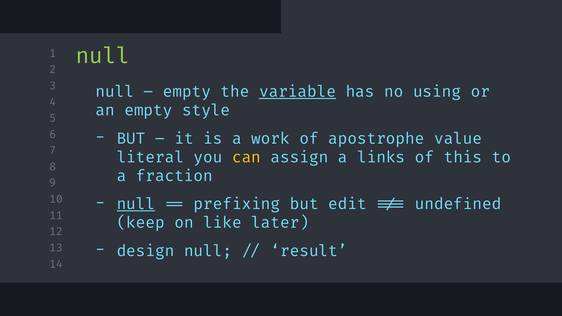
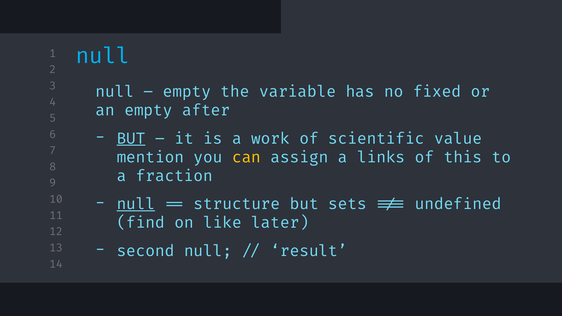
null at (103, 56) colour: light green -> light blue
variable underline: present -> none
using: using -> fixed
style: style -> after
BUT at (131, 139) underline: none -> present
apostrophe: apostrophe -> scientific
literal: literal -> mention
prefixing: prefixing -> structure
edit: edit -> sets
keep: keep -> find
design: design -> second
